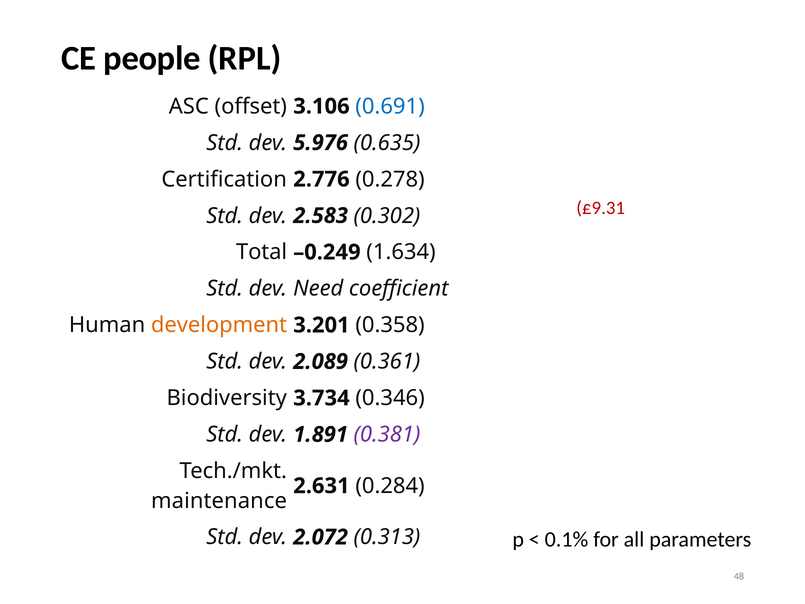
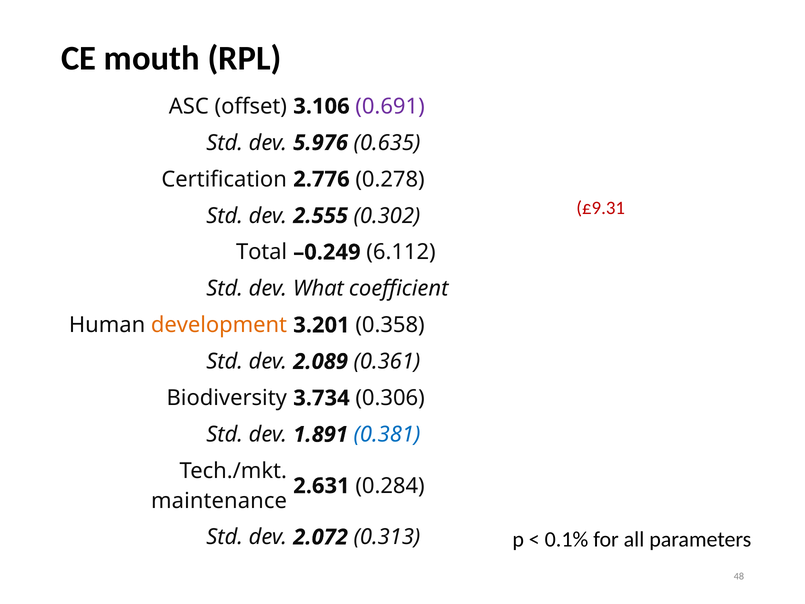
people: people -> mouth
0.691 colour: blue -> purple
2.583: 2.583 -> 2.555
1.634: 1.634 -> 6.112
Need: Need -> What
0.346: 0.346 -> 0.306
0.381 colour: purple -> blue
